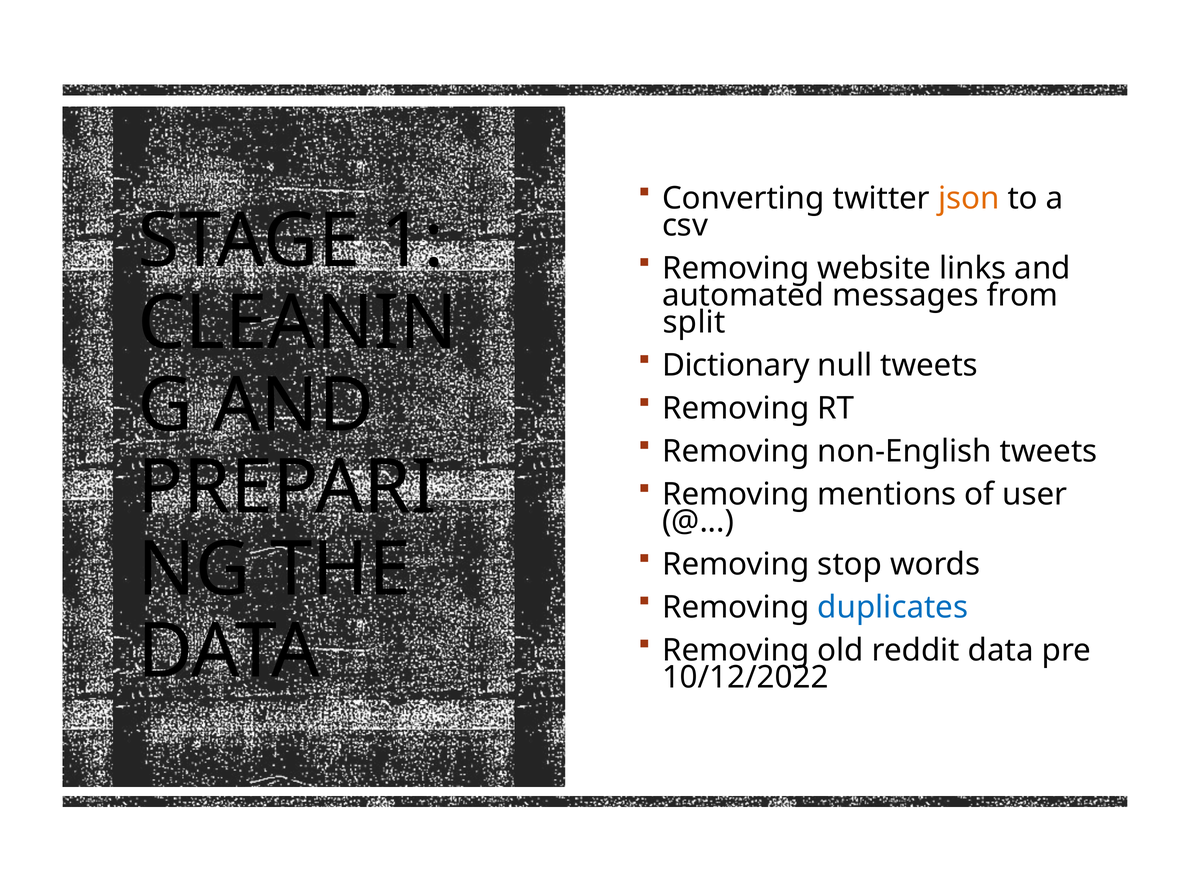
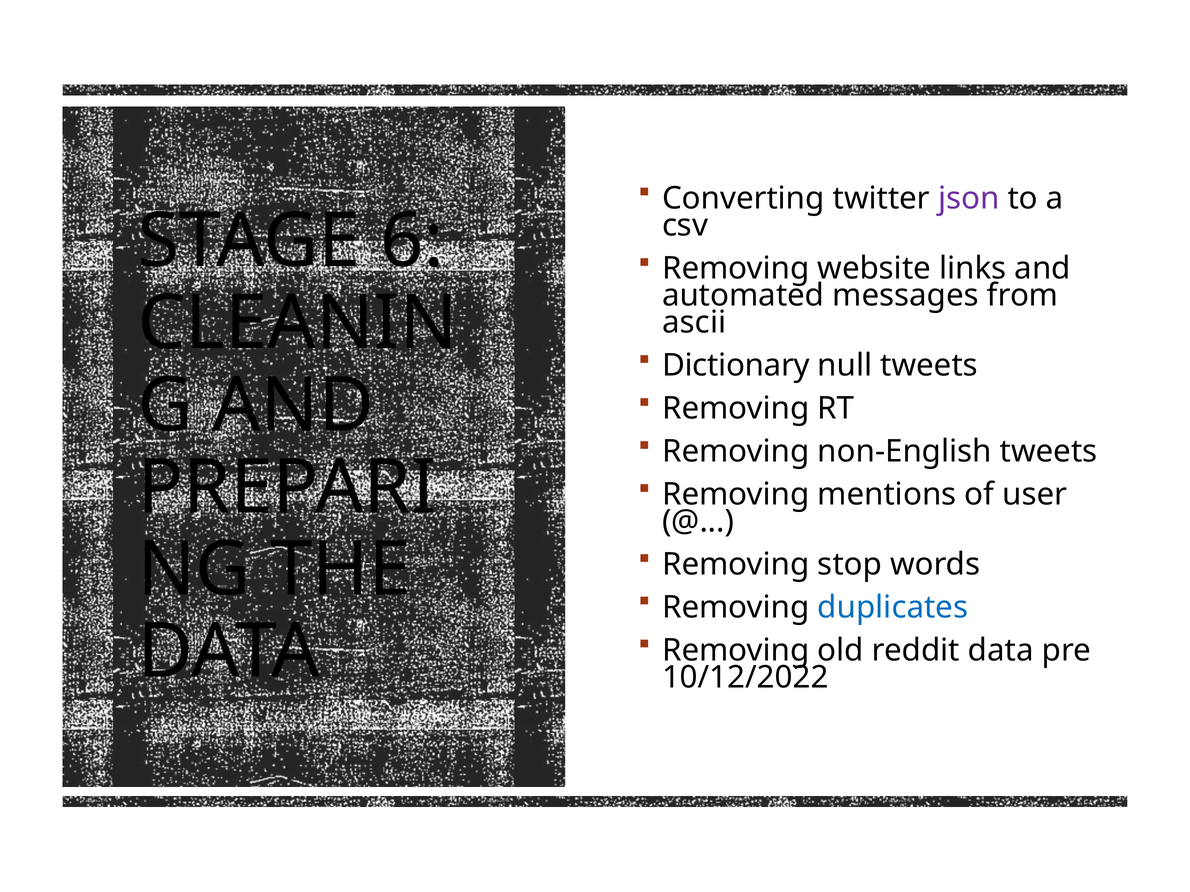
json colour: orange -> purple
1: 1 -> 6
split: split -> ascii
